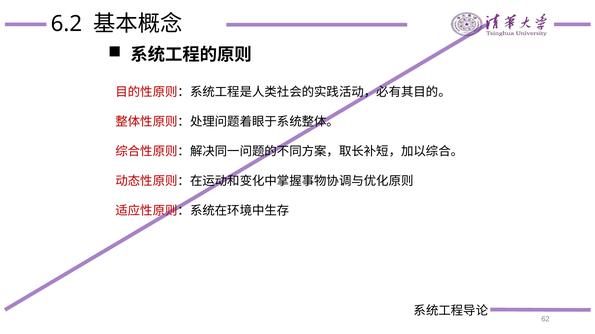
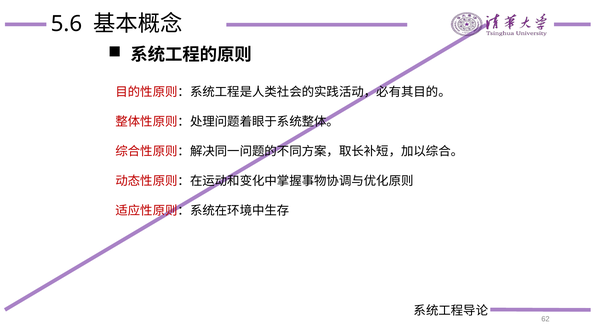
6.2: 6.2 -> 5.6
